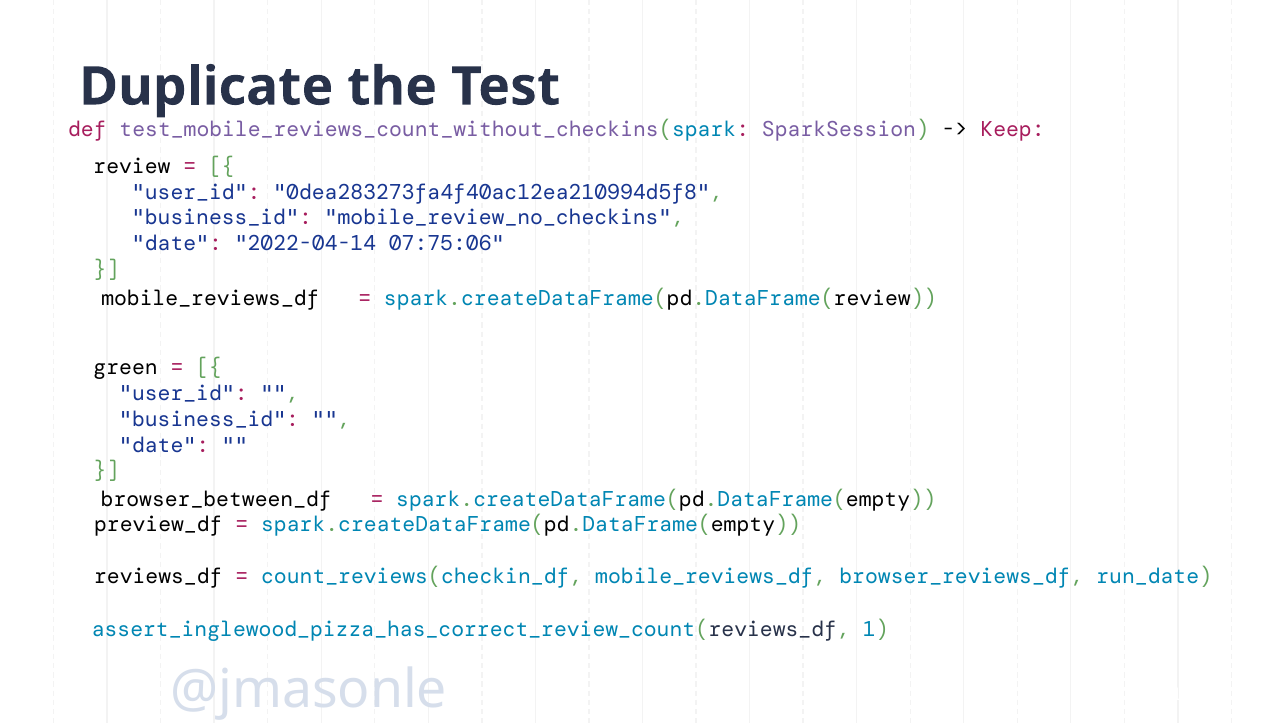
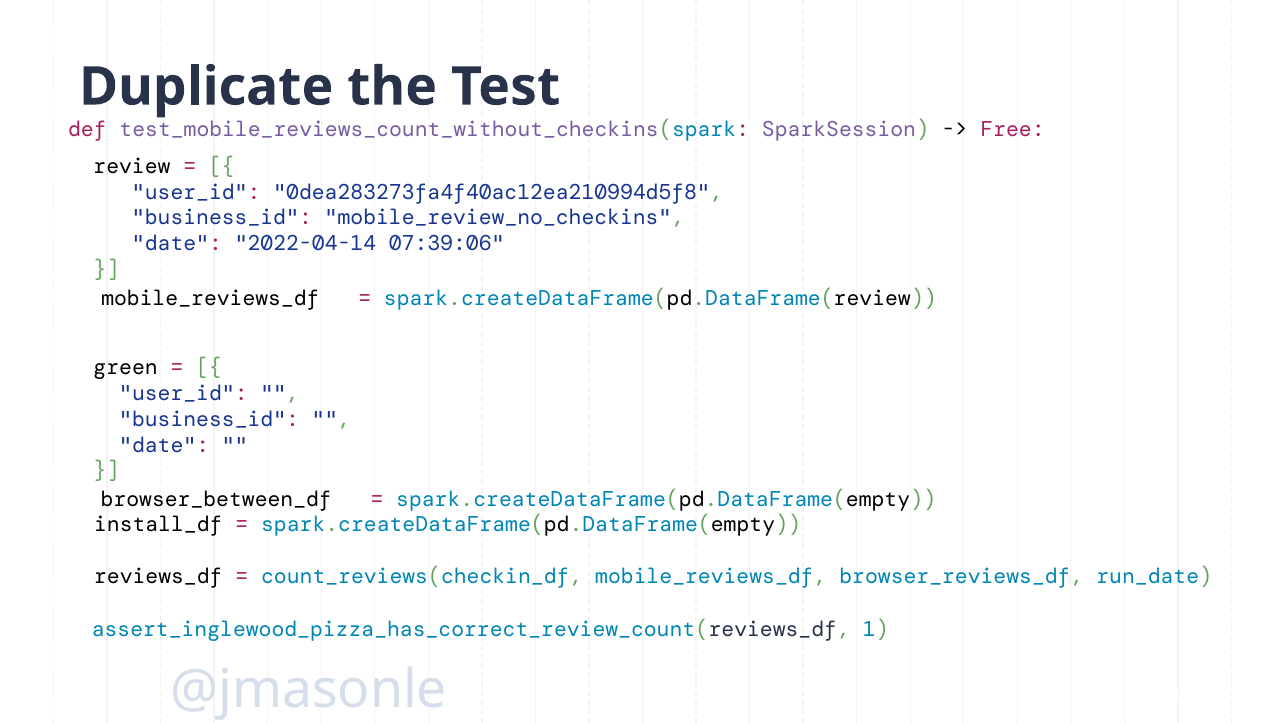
Keep: Keep -> Free
07:75:06: 07:75:06 -> 07:39:06
preview_df: preview_df -> install_df
